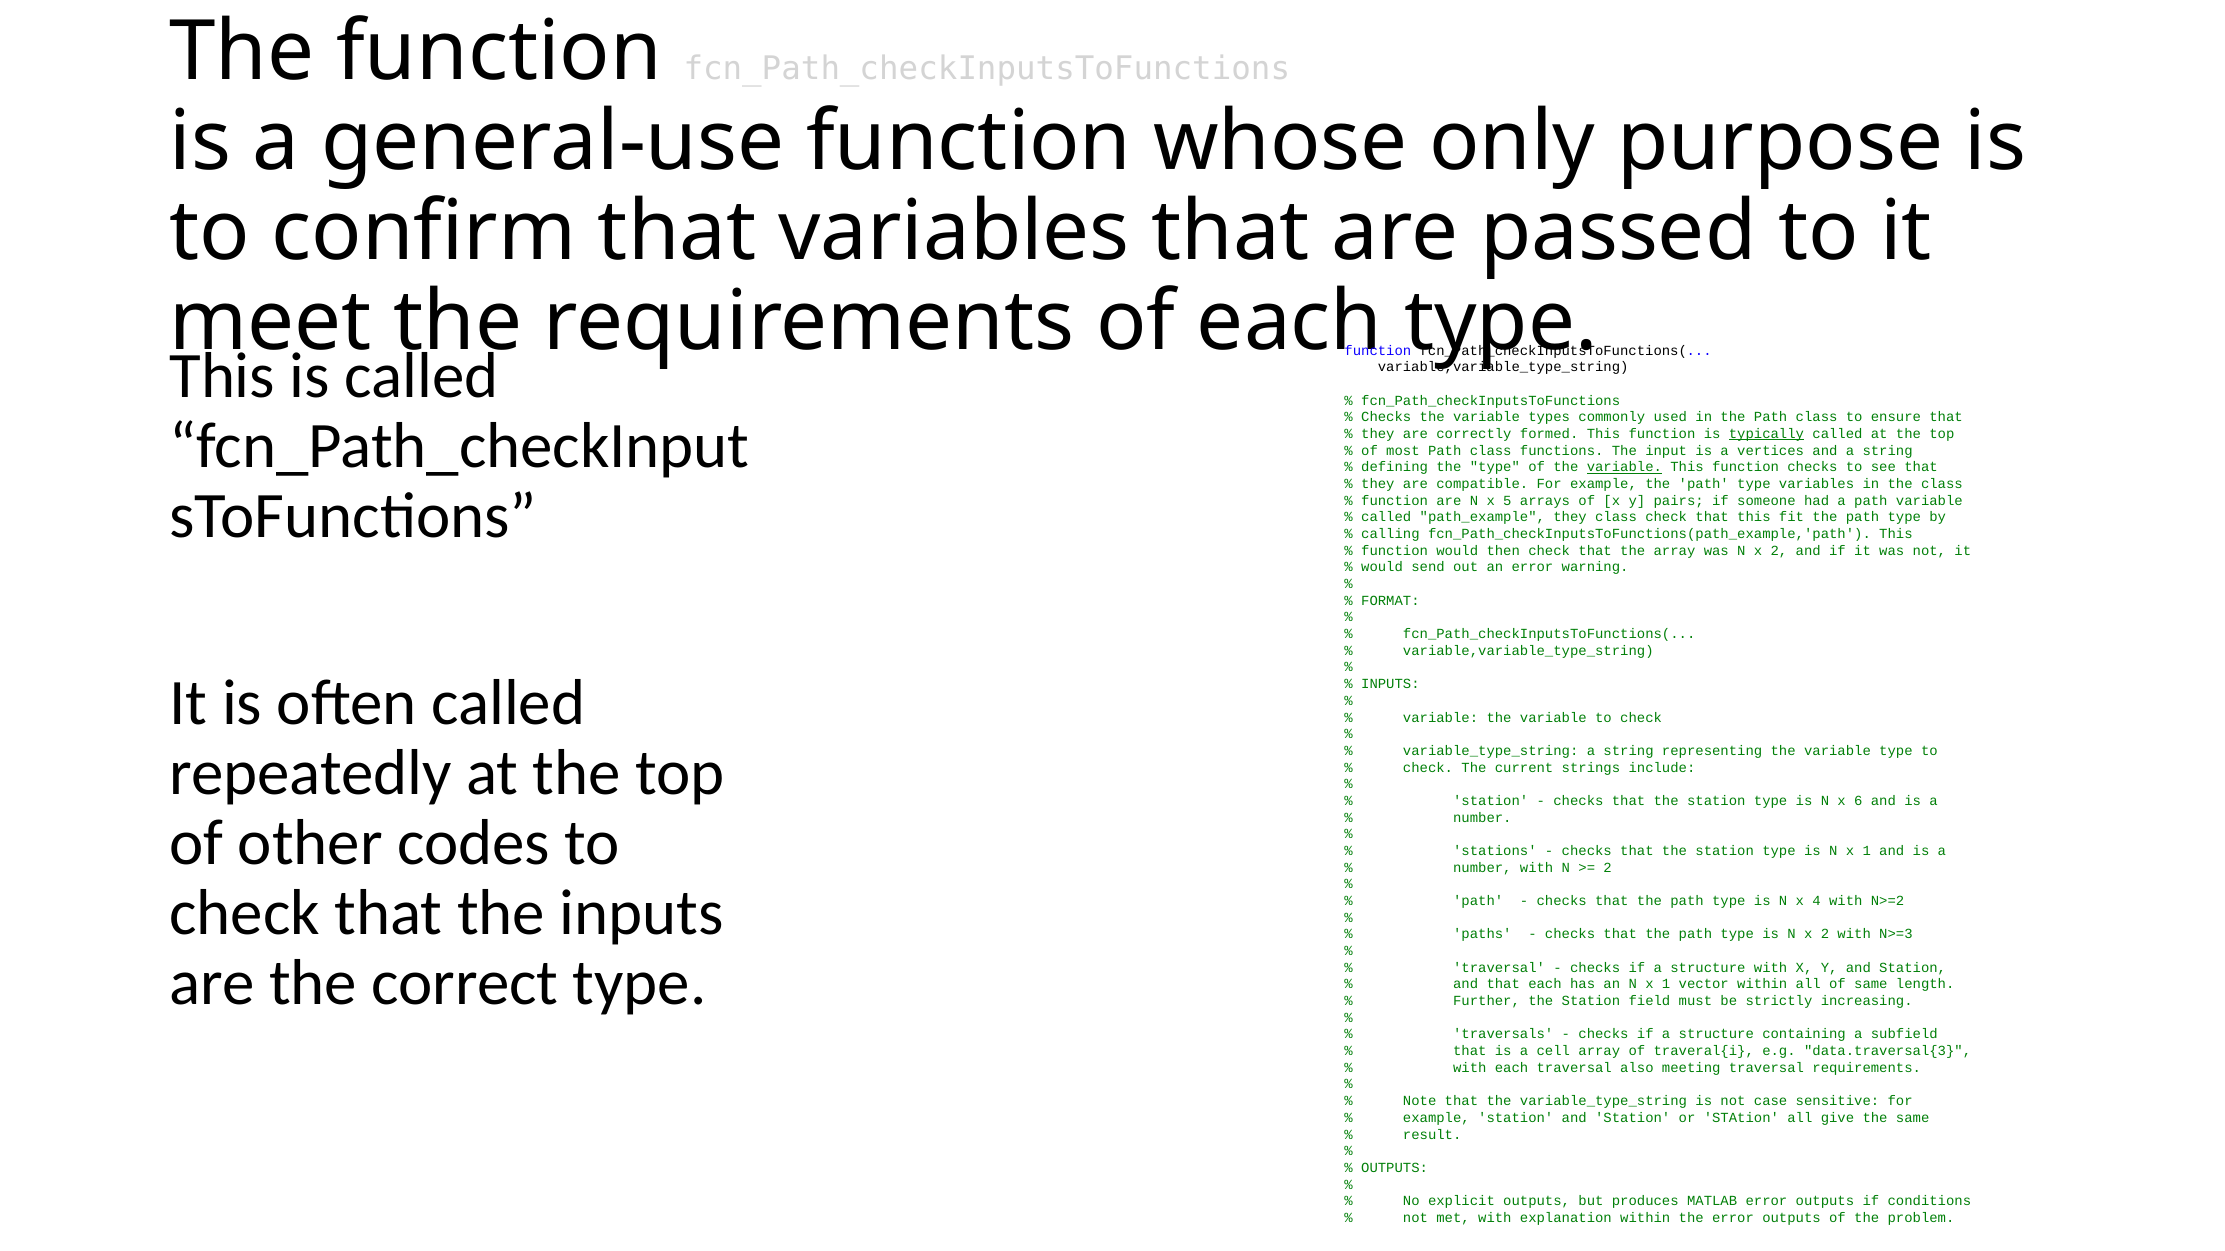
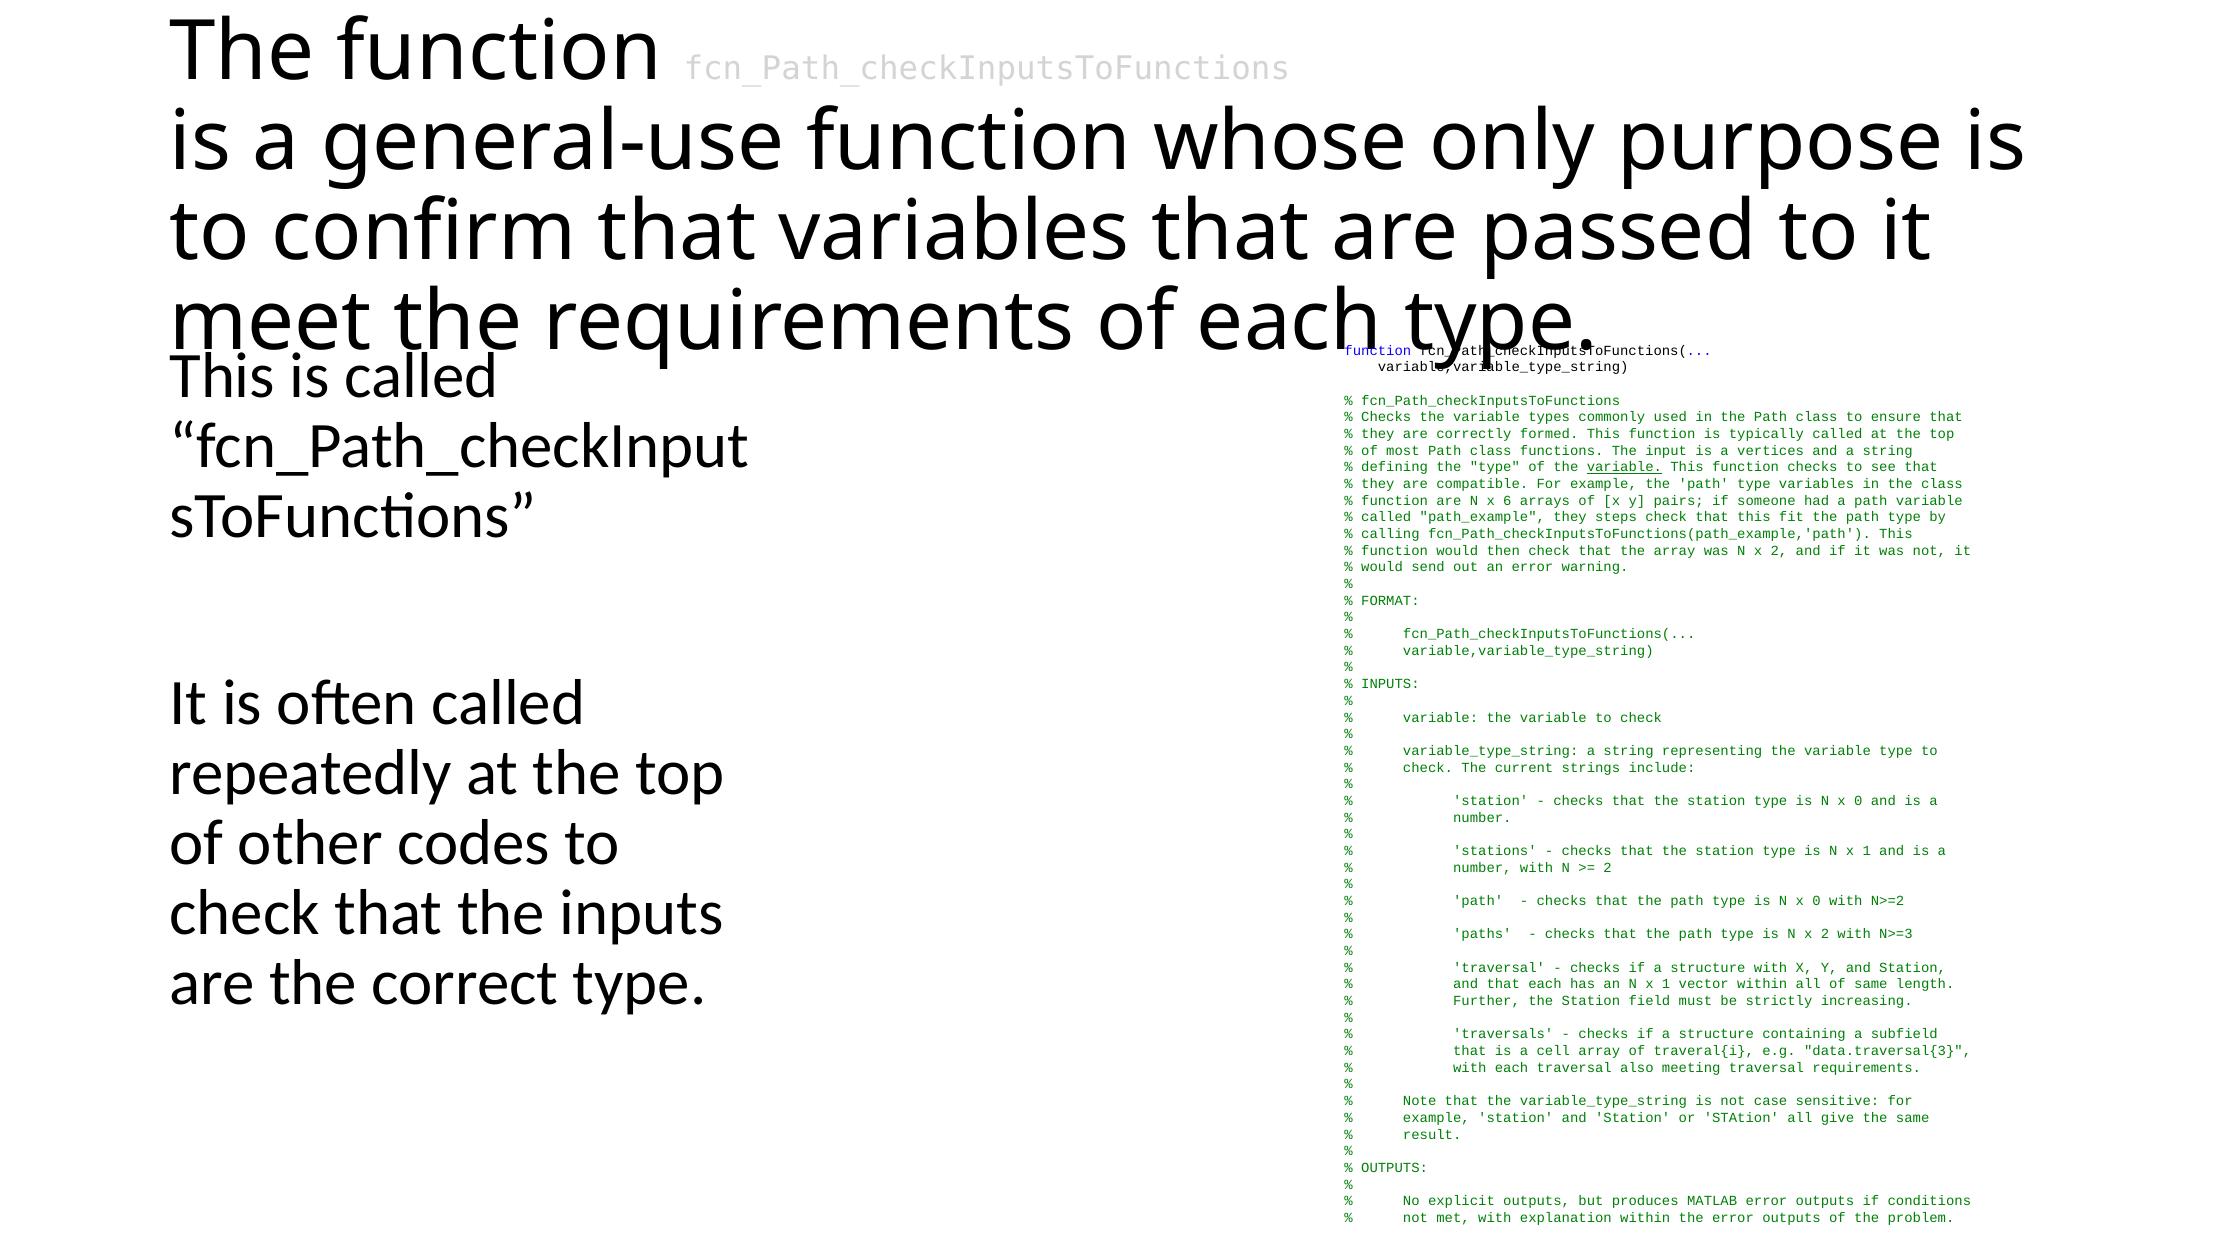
typically underline: present -> none
5: 5 -> 6
they class: class -> steps
6 at (1858, 801): 6 -> 0
4 at (1817, 901): 4 -> 0
